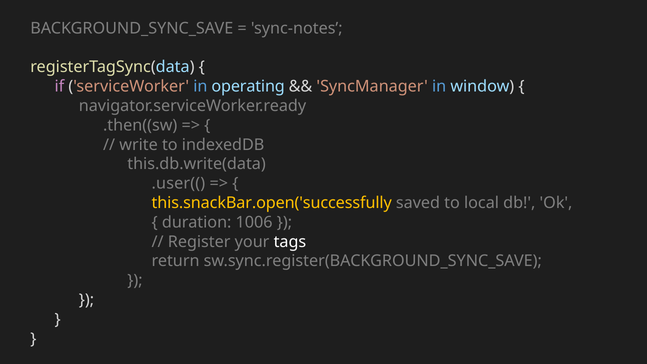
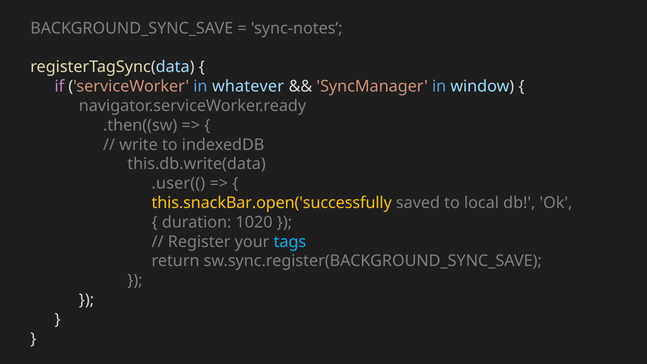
operating: operating -> whatever
1006: 1006 -> 1020
tags colour: white -> light blue
